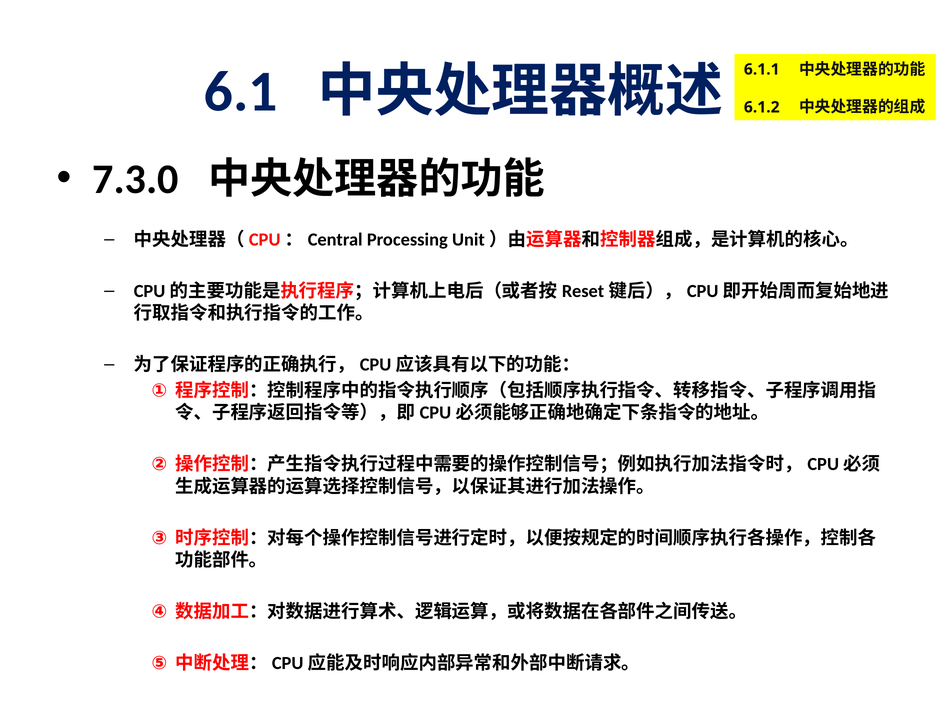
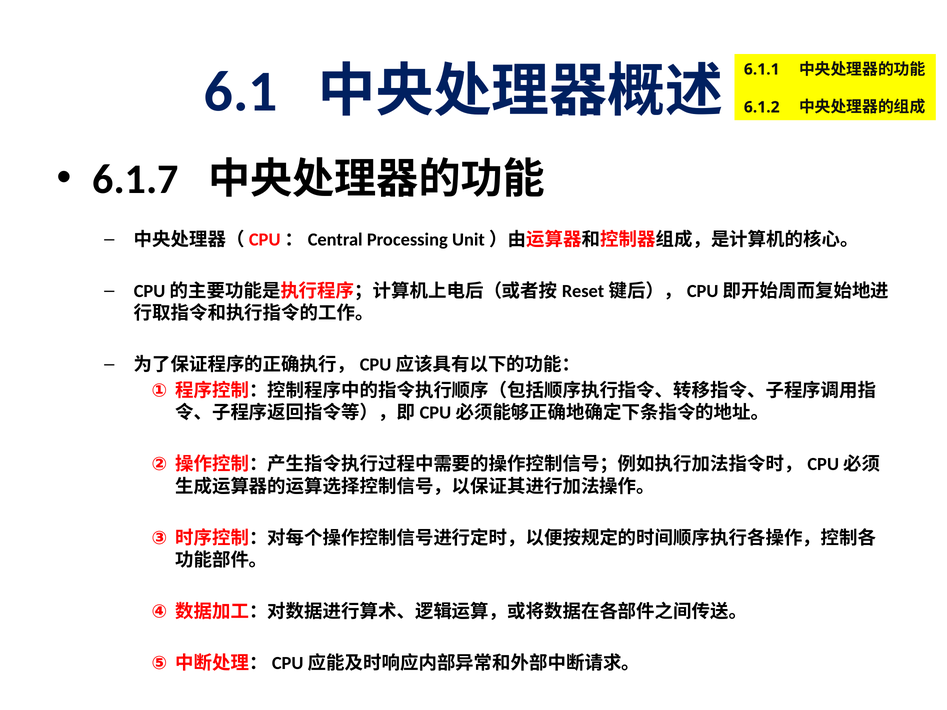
7.3.0: 7.3.0 -> 6.1.7
